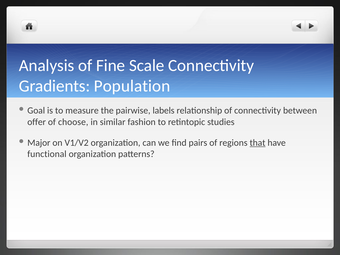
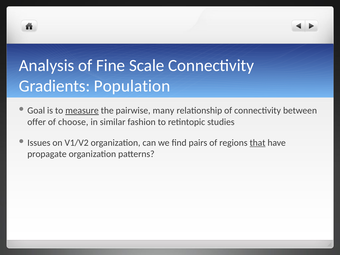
measure underline: none -> present
labels: labels -> many
Major: Major -> Issues
functional: functional -> propagate
